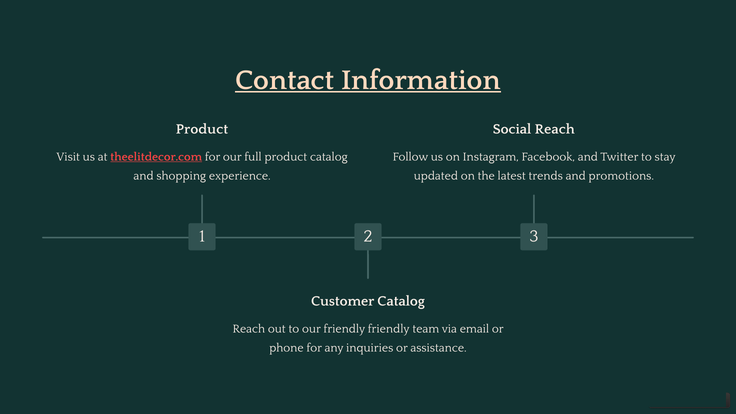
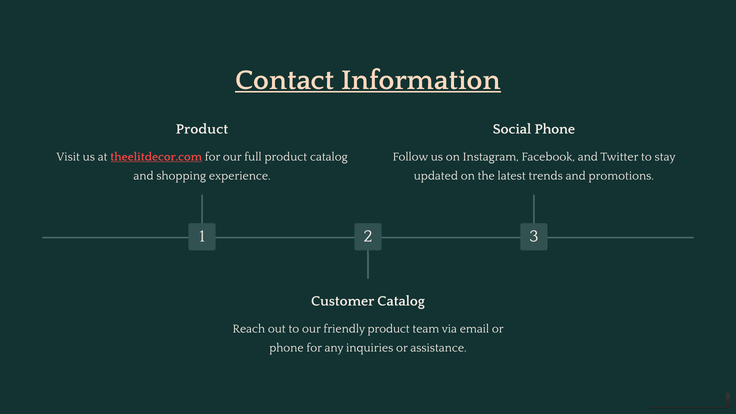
Social Reach: Reach -> Phone
friendly friendly: friendly -> product
